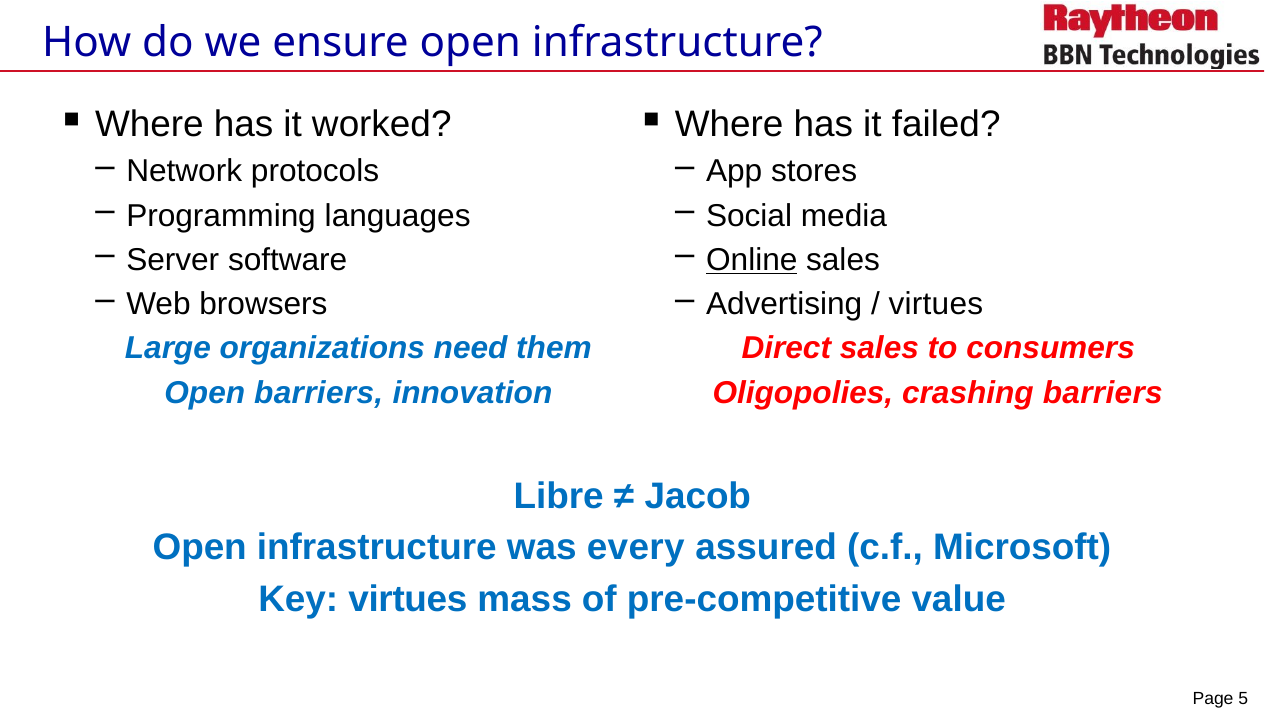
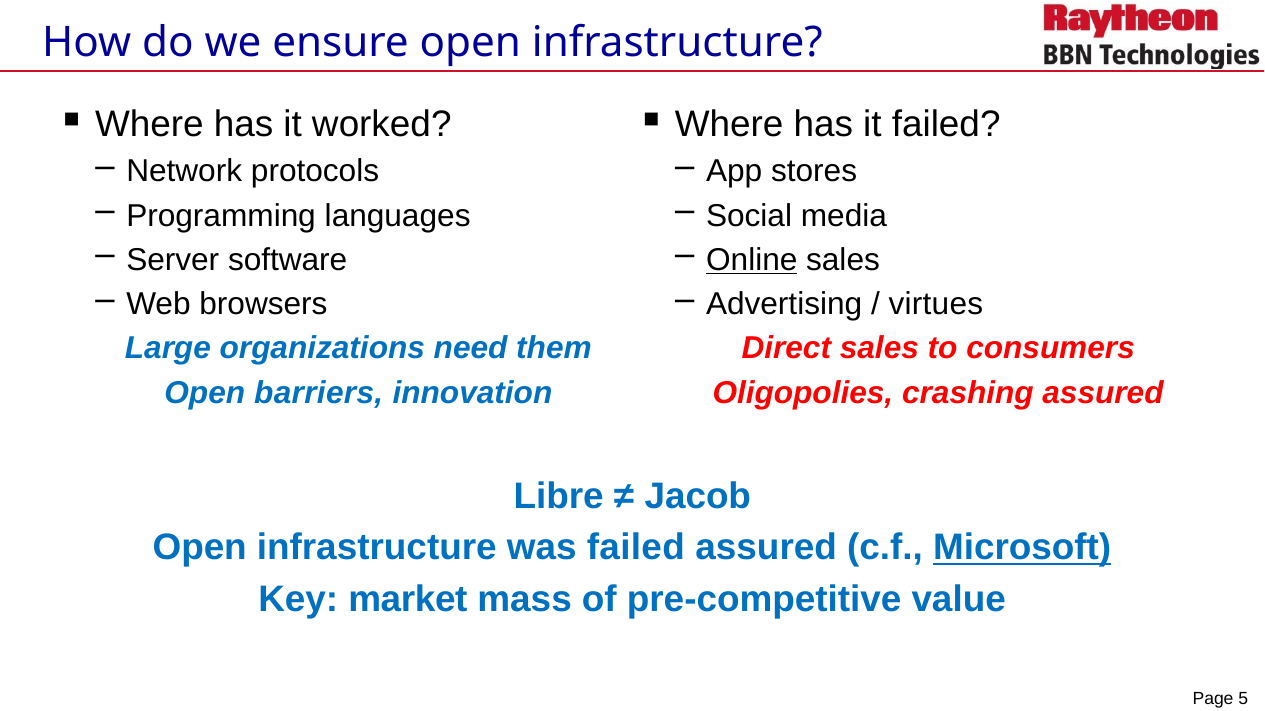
crashing barriers: barriers -> assured
was every: every -> failed
Microsoft underline: none -> present
Key virtues: virtues -> market
